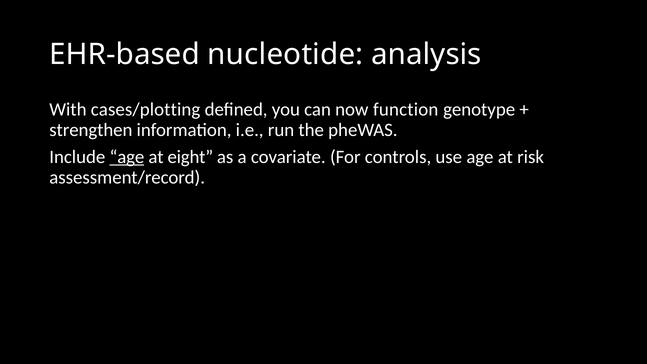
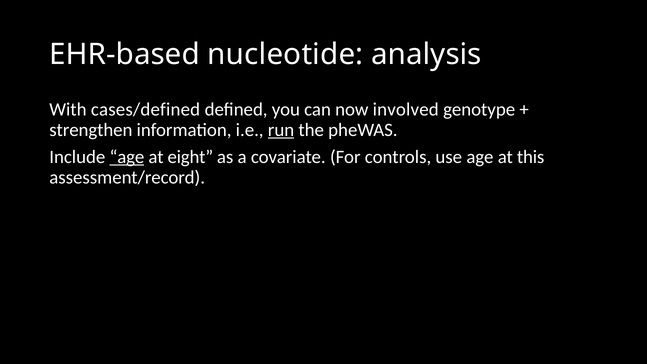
cases/plotting: cases/plotting -> cases/defined
function: function -> involved
run underline: none -> present
risk: risk -> this
